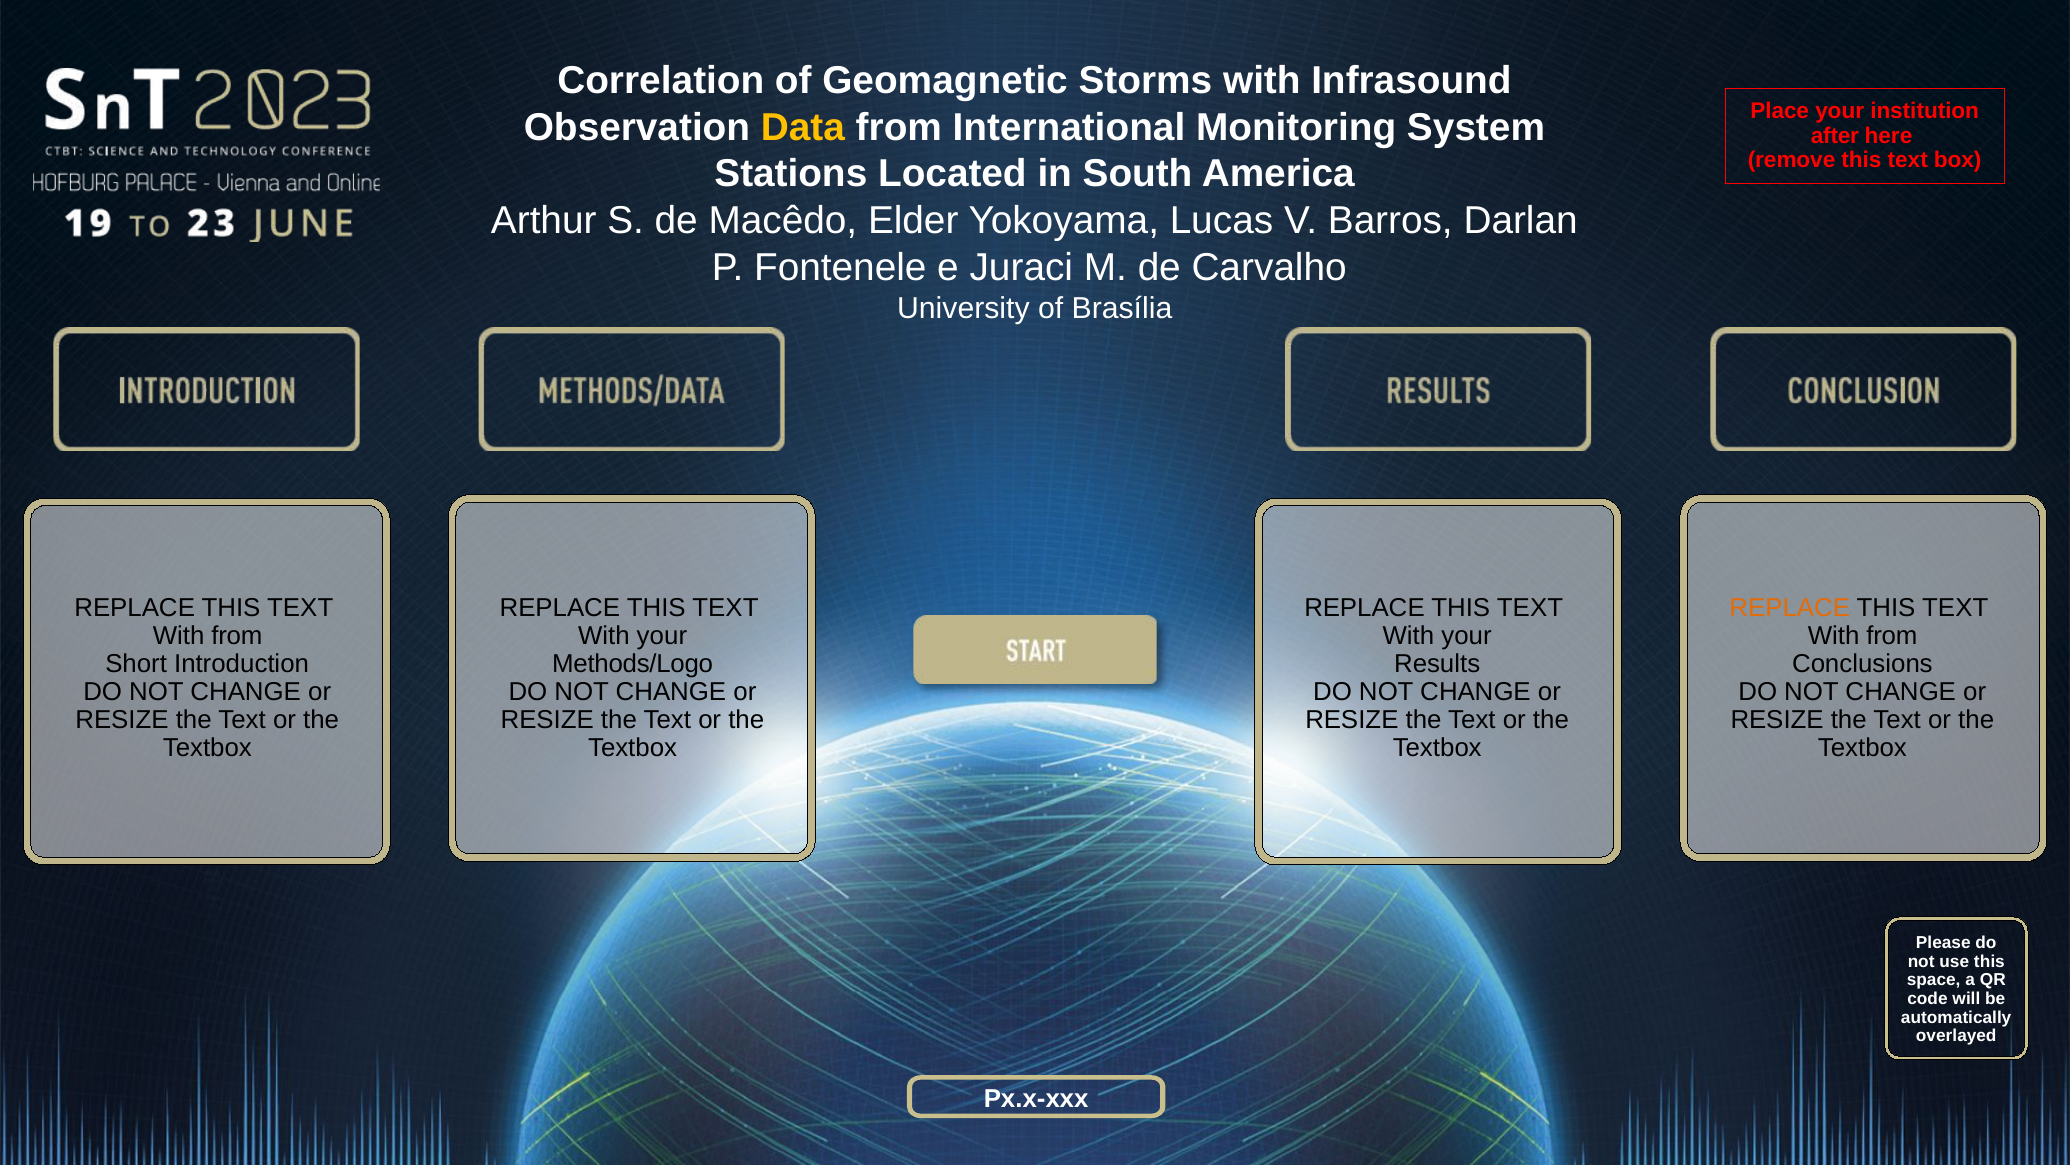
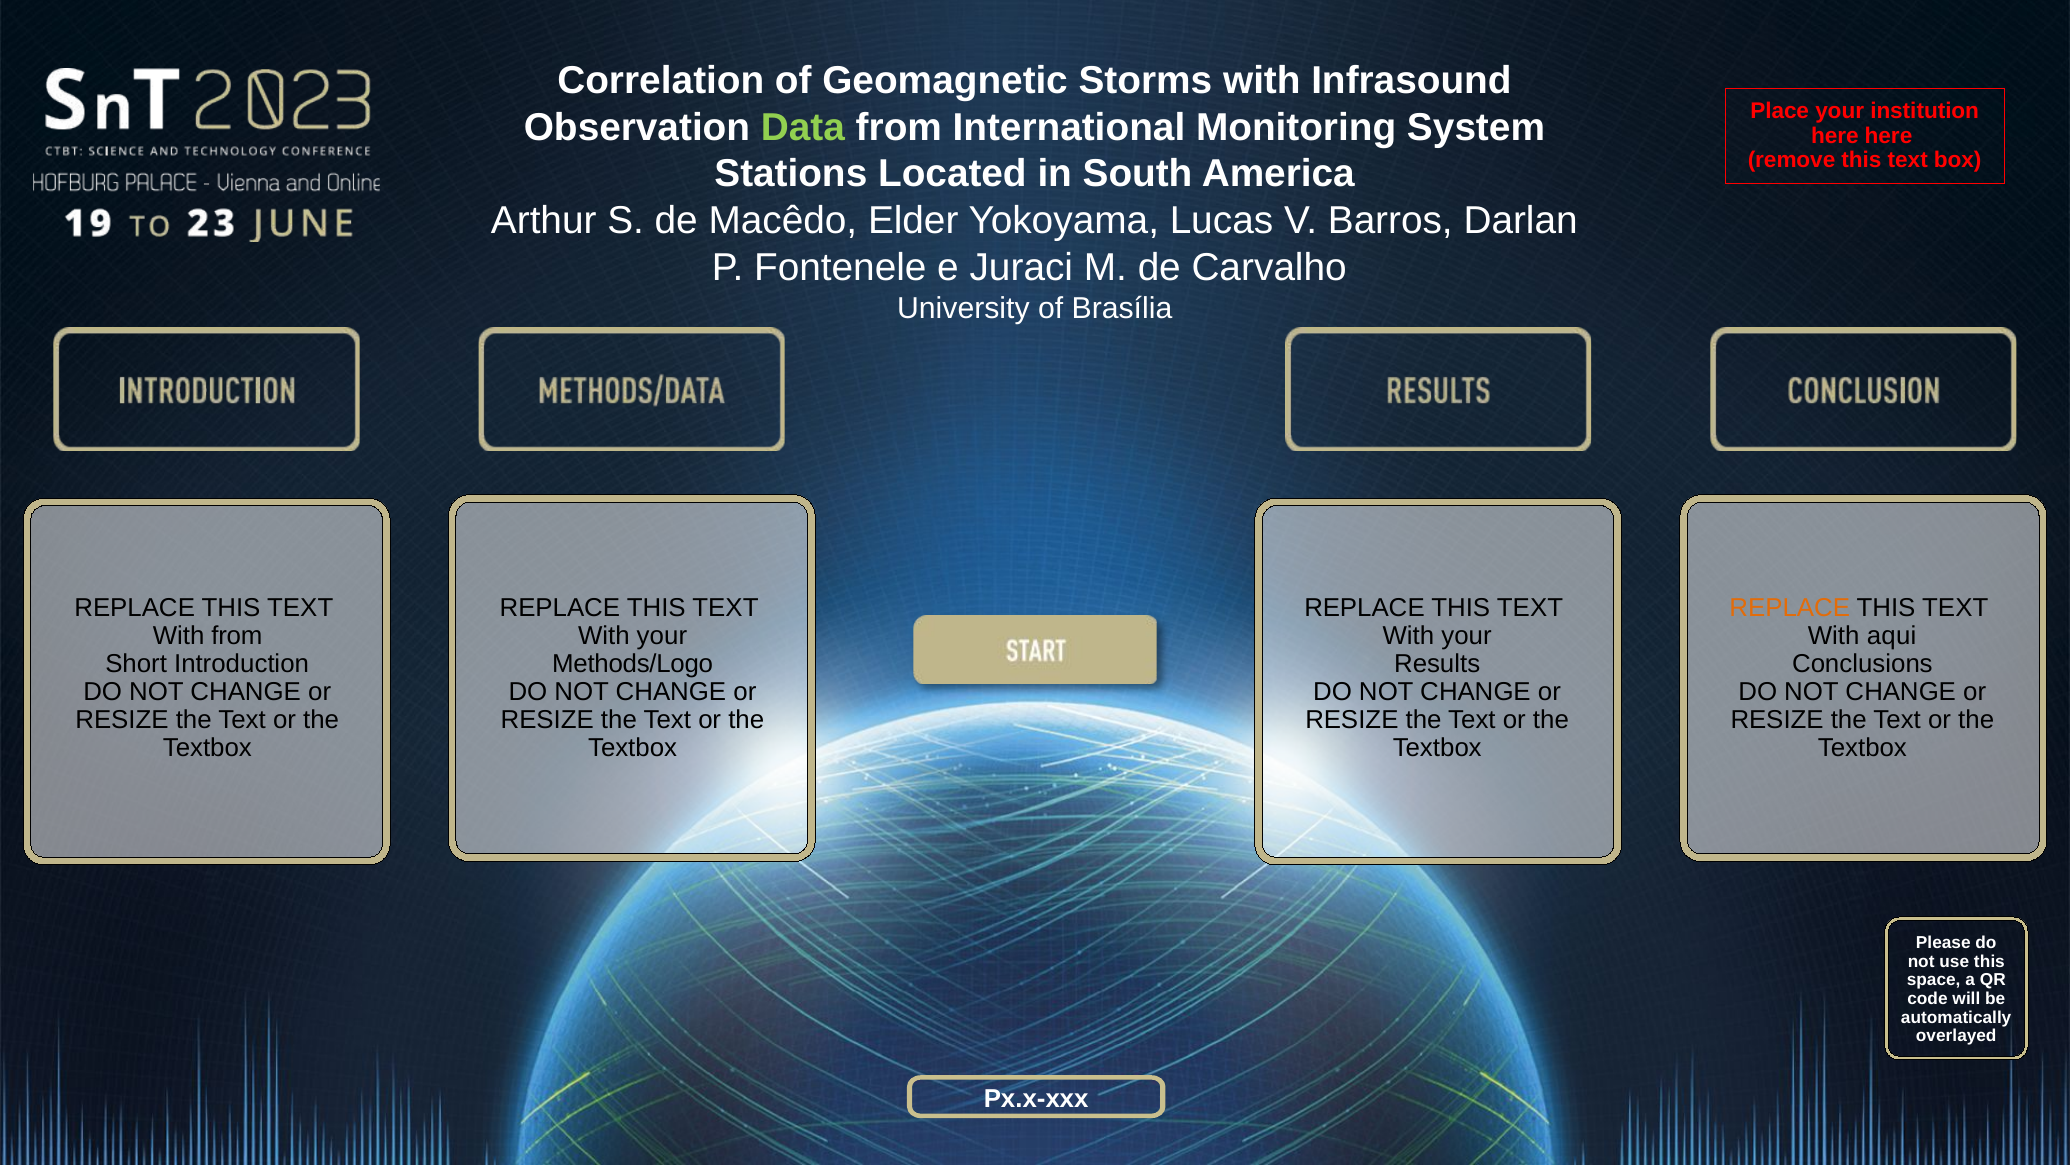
Data colour: yellow -> light green
after at (1835, 136): after -> here
from at (1892, 636): from -> aqui
